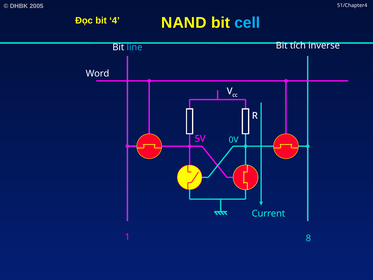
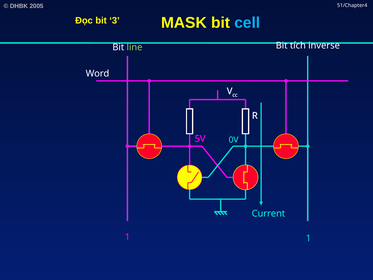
NAND: NAND -> MASK
4: 4 -> 3
line colour: light blue -> light green
1 8: 8 -> 1
